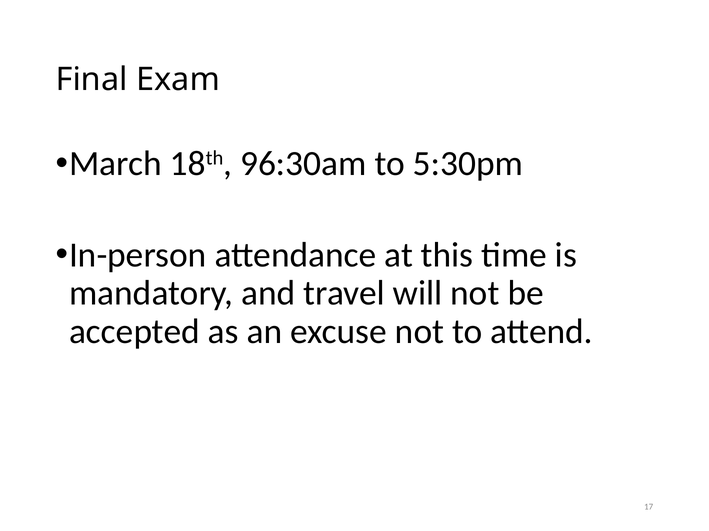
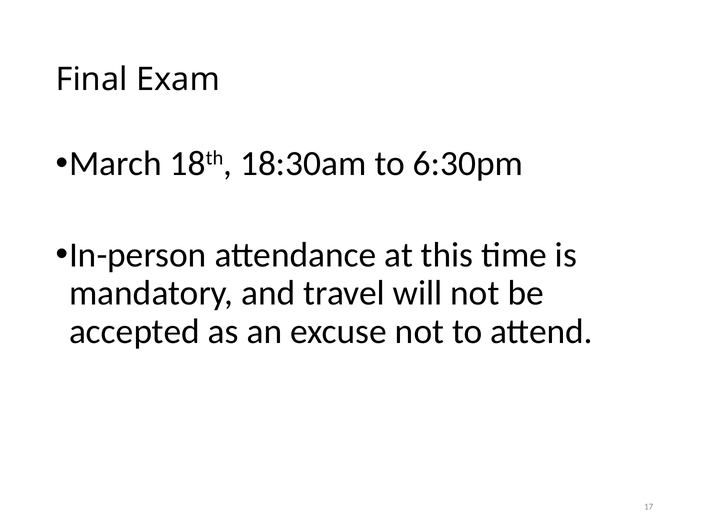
96:30am: 96:30am -> 18:30am
5:30pm: 5:30pm -> 6:30pm
